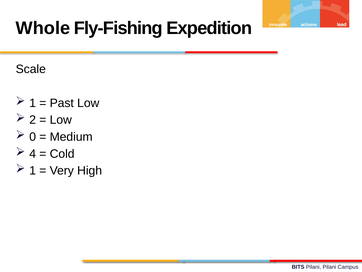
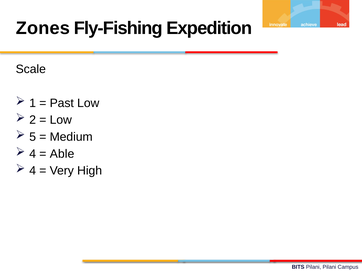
Whole: Whole -> Zones
0: 0 -> 5
Cold: Cold -> Able
1 at (33, 170): 1 -> 4
